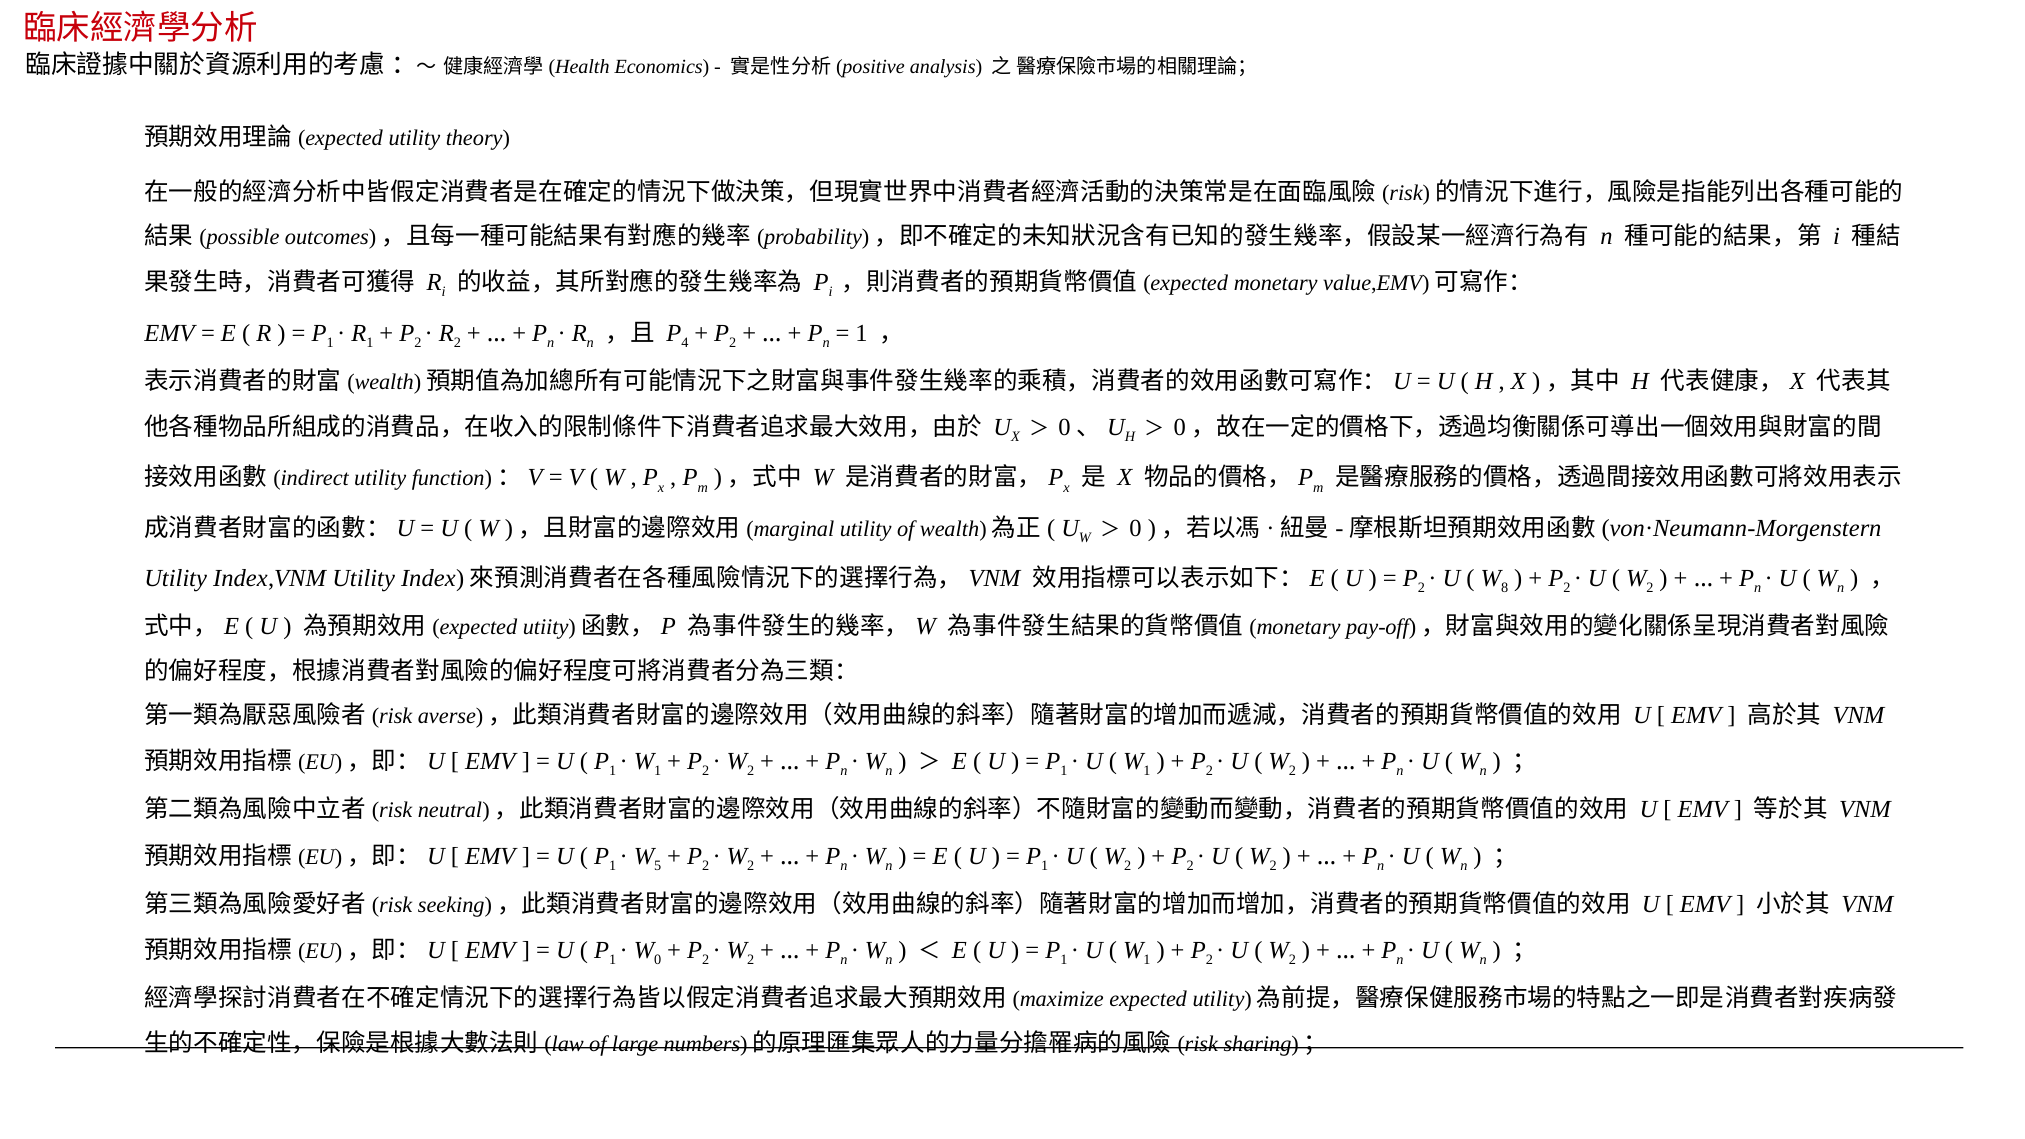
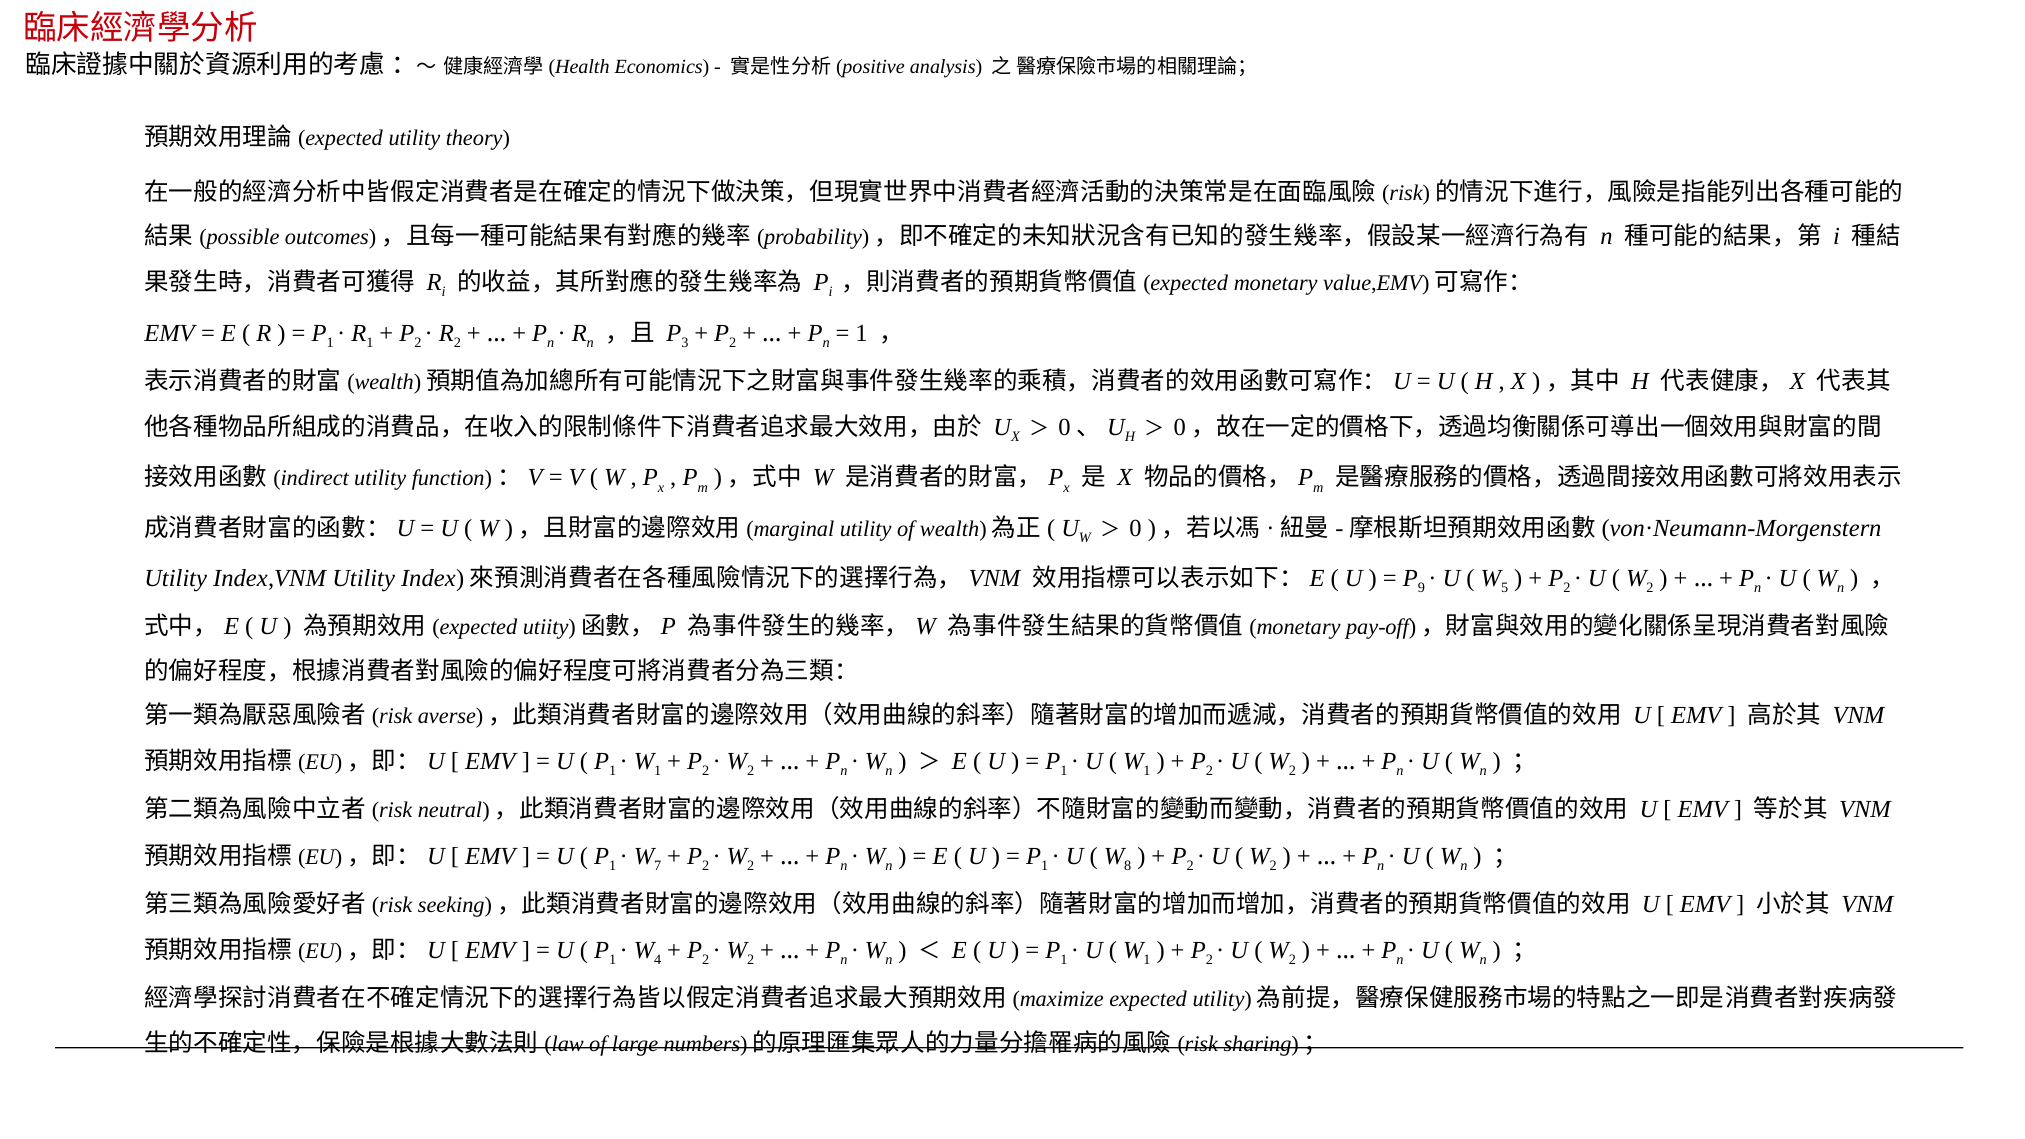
4: 4 -> 3
2 at (1422, 588): 2 -> 9
8: 8 -> 5
5: 5 -> 7
2 at (1128, 865): 2 -> 8
W 0: 0 -> 4
